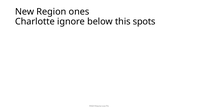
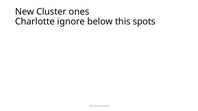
Region: Region -> Cluster
